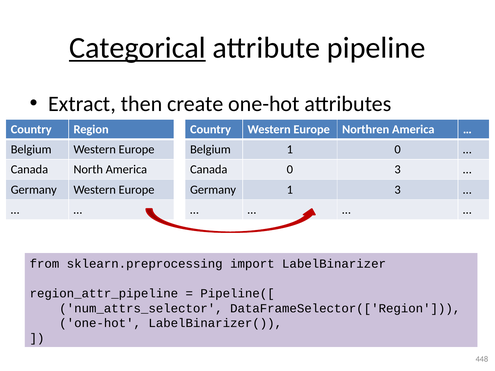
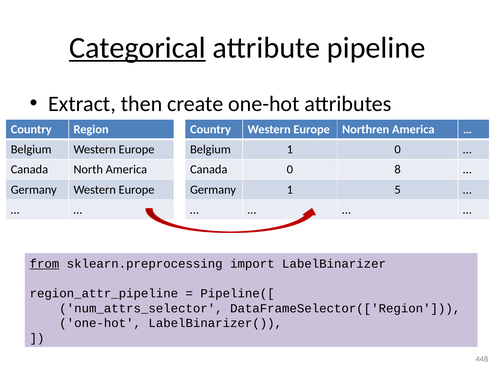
0 3: 3 -> 8
1 3: 3 -> 5
from underline: none -> present
